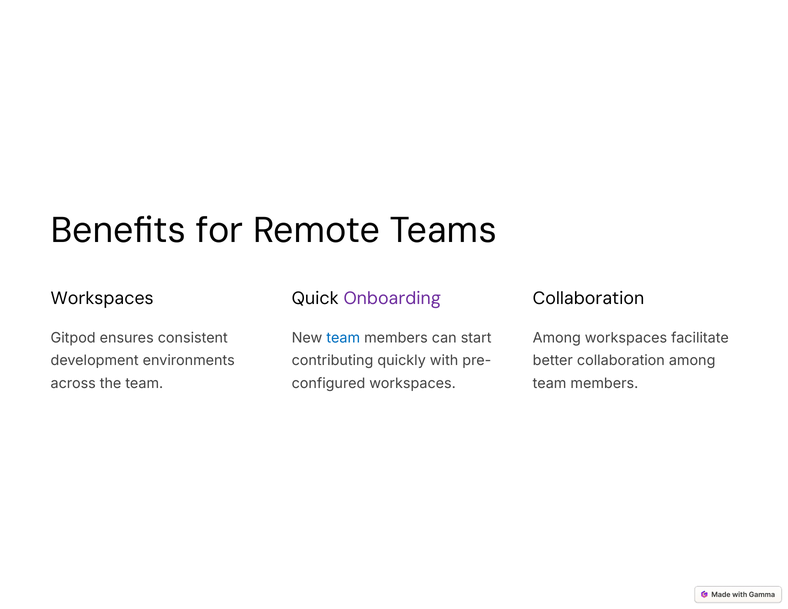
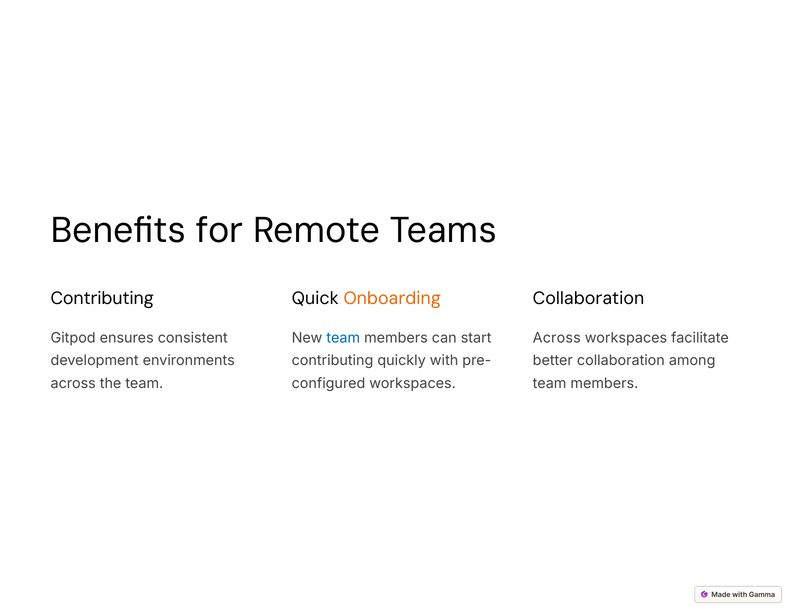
Workspaces at (102, 299): Workspaces -> Contributing
Onboarding colour: purple -> orange
Among at (557, 338): Among -> Across
